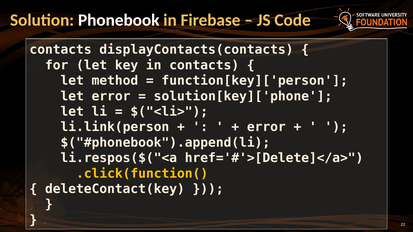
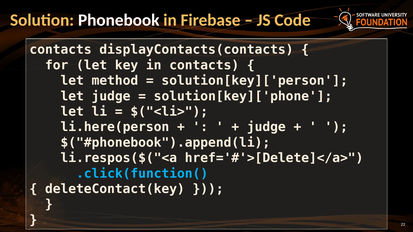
function[key]['person: function[key]['person -> solution[key]['person
let error: error -> judge
li.link(person: li.link(person -> li.here(person
error at (266, 127): error -> judge
.click(function( colour: yellow -> light blue
